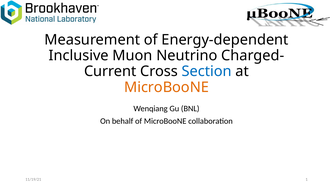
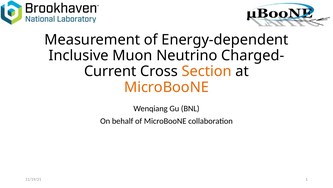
Section colour: blue -> orange
